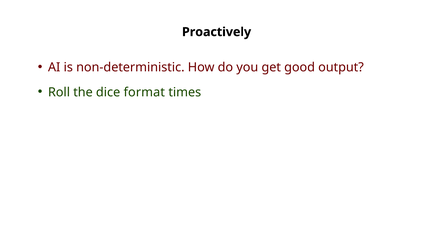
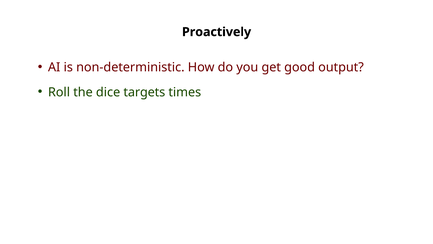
format: format -> targets
